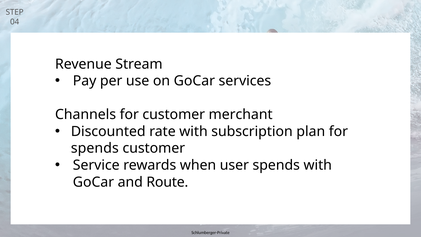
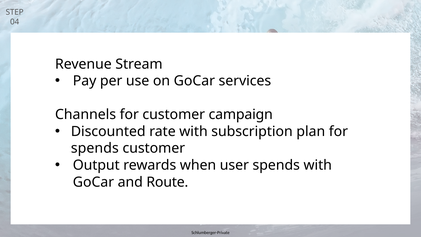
merchant: merchant -> campaign
Service: Service -> Output
